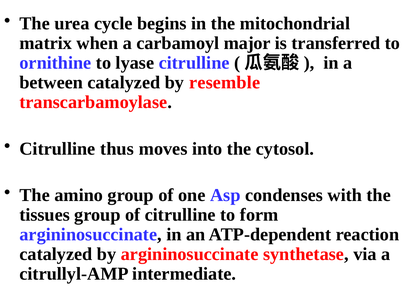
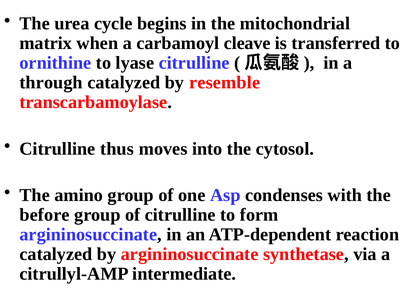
major: major -> cleave
between: between -> through
tissues: tissues -> before
